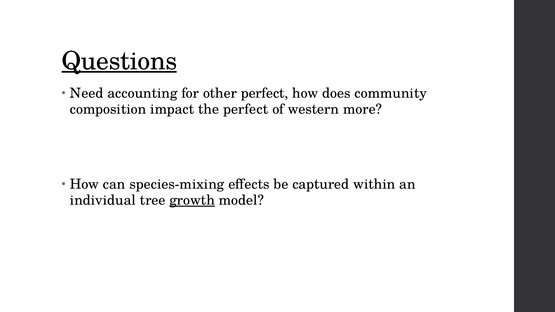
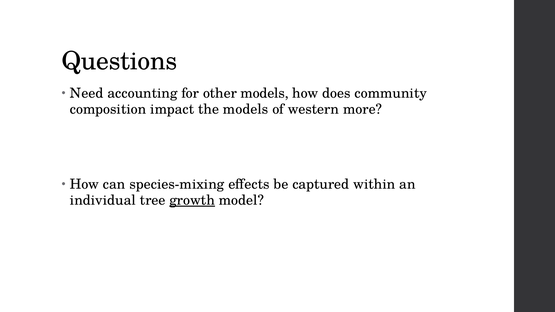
Questions underline: present -> none
other perfect: perfect -> models
the perfect: perfect -> models
